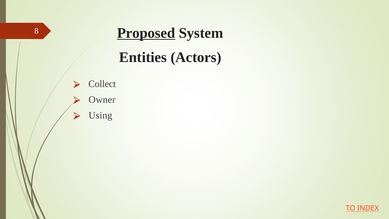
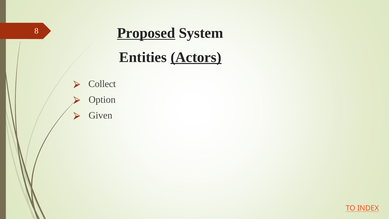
Actors underline: none -> present
Owner: Owner -> Option
Using: Using -> Given
